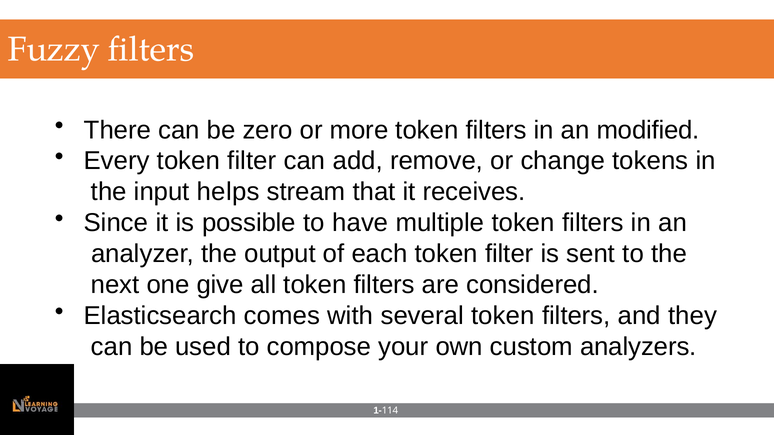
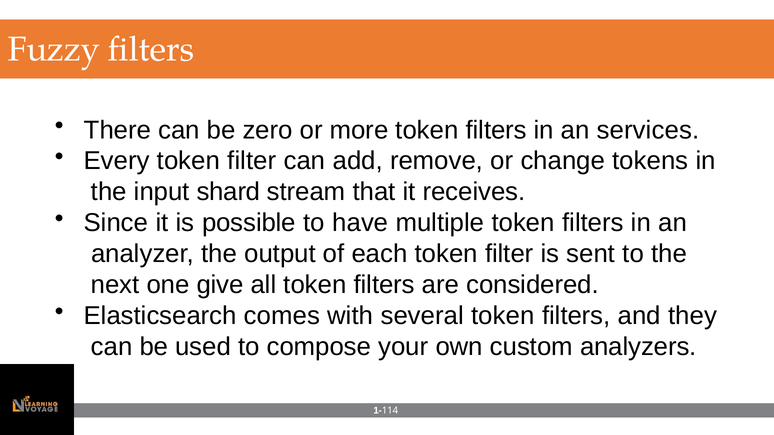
modified: modified -> services
helps: helps -> shard
